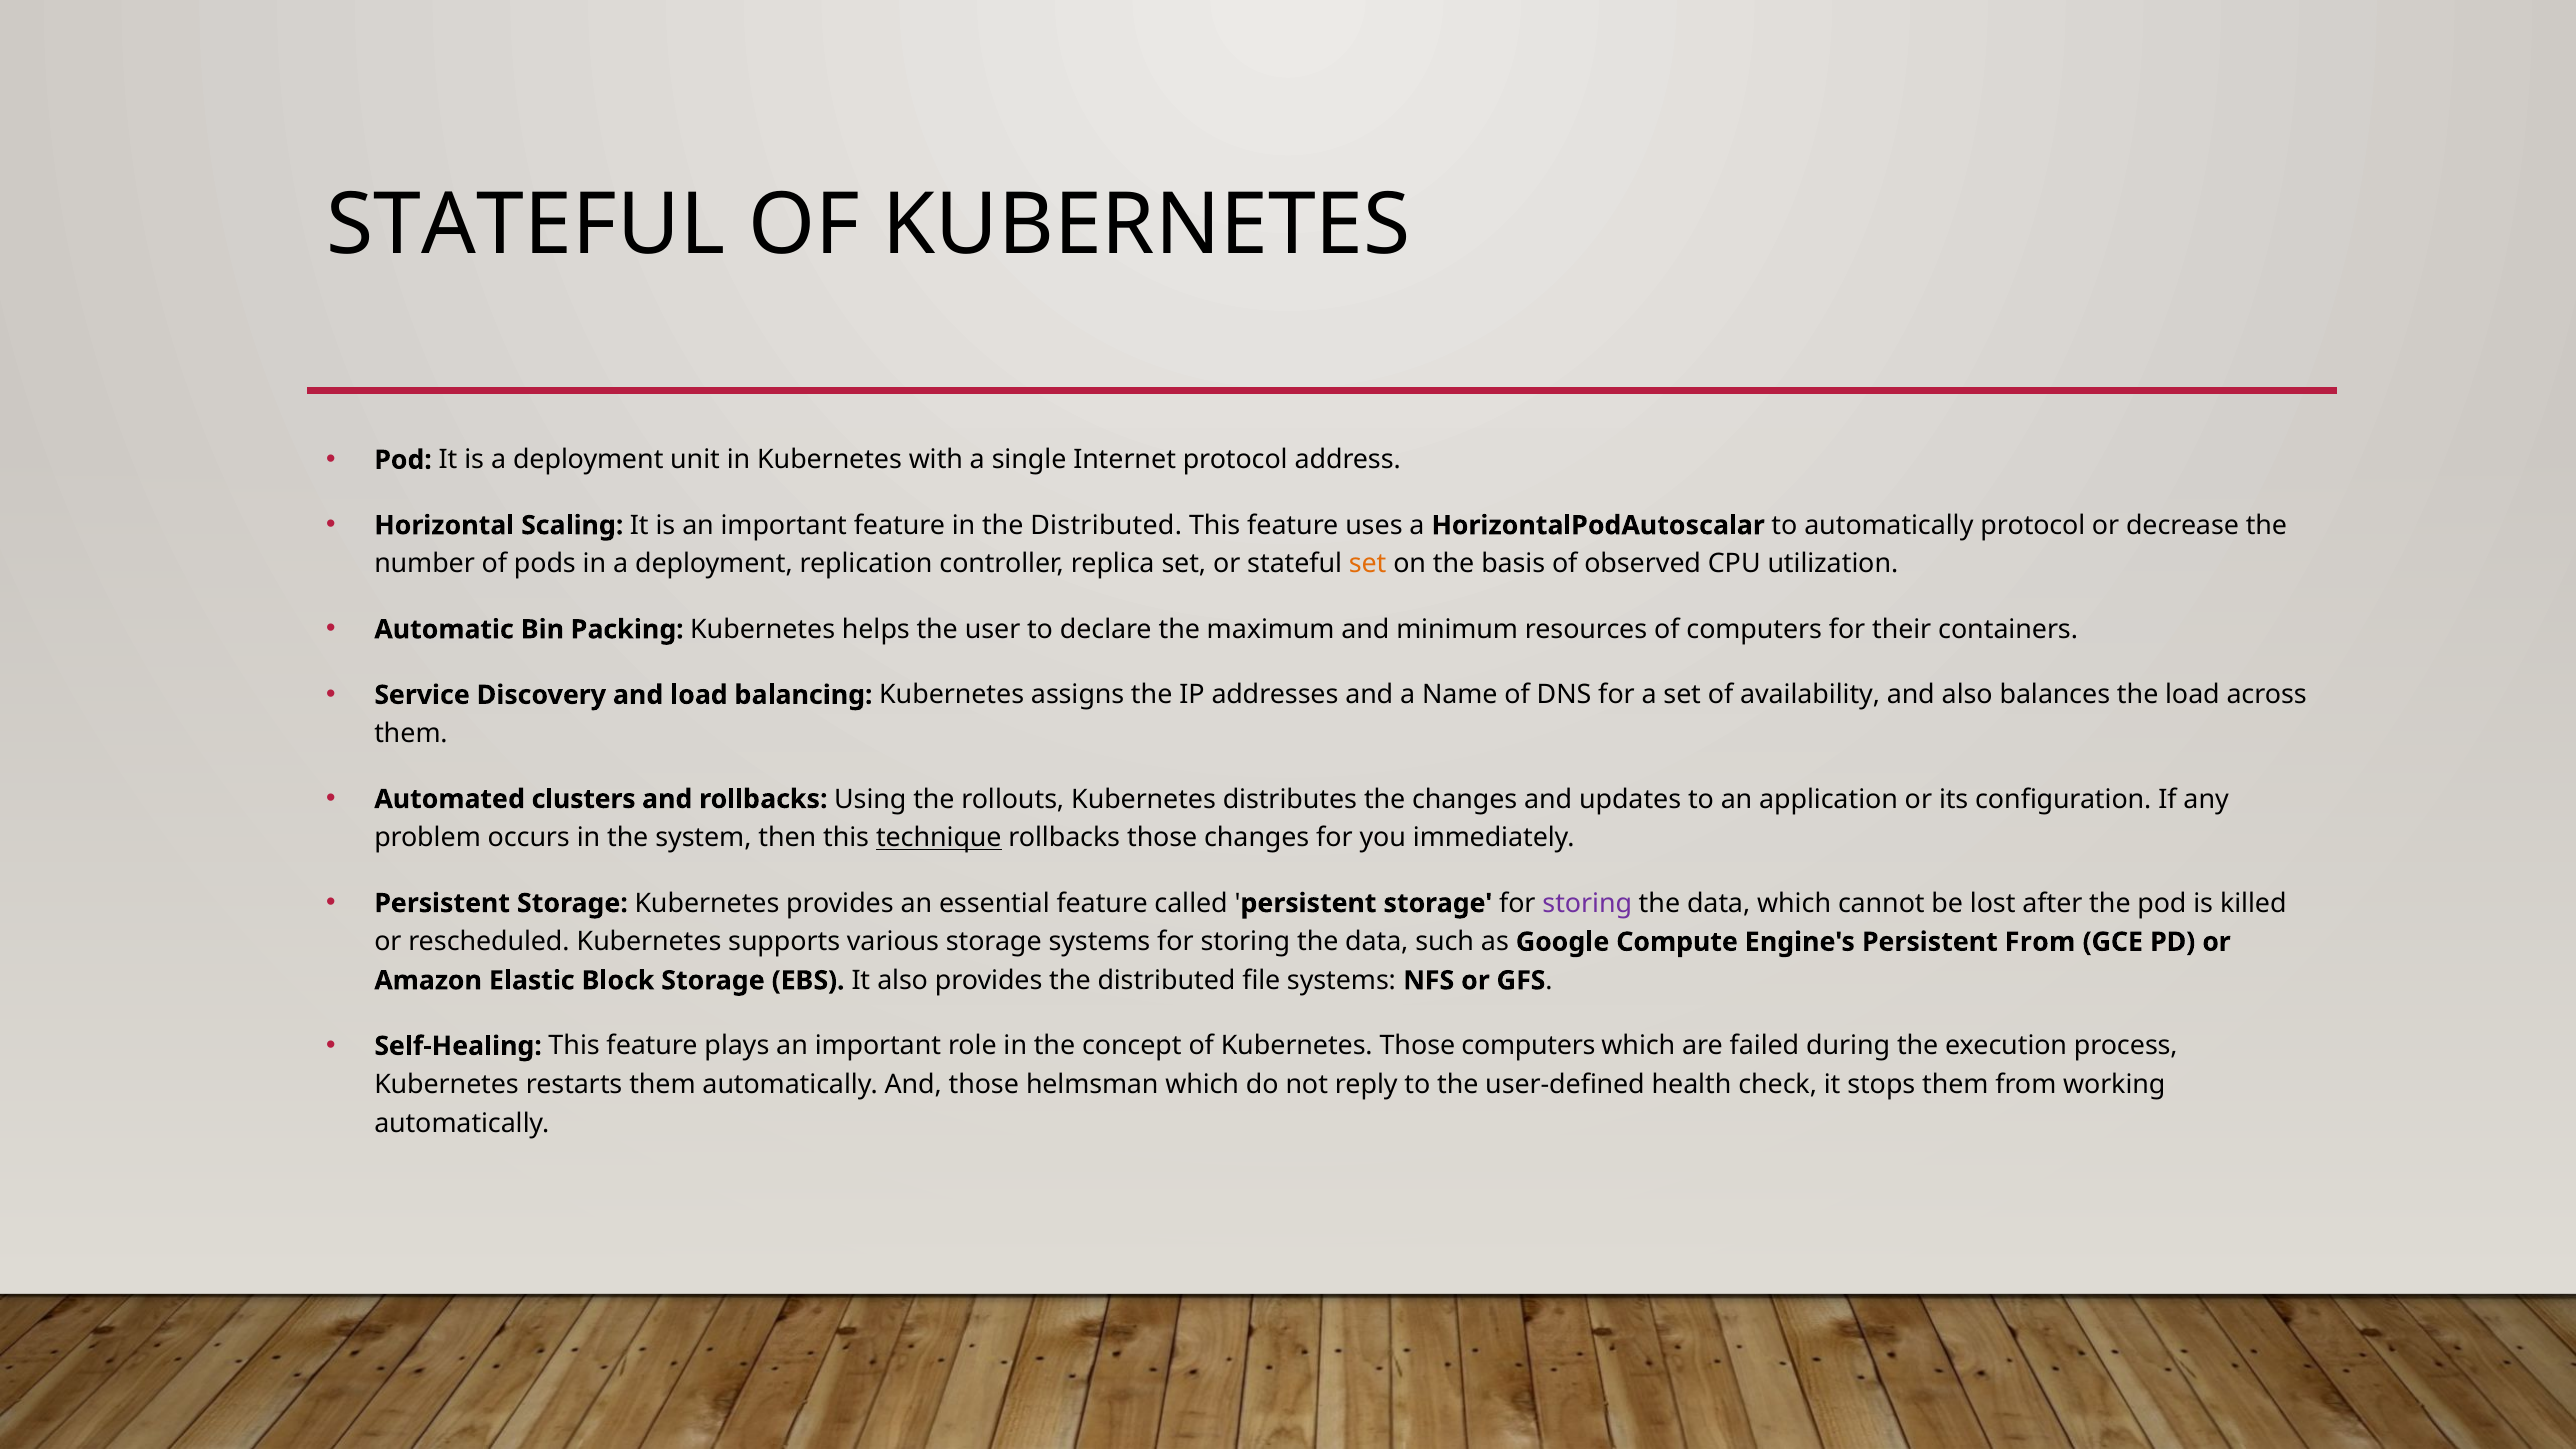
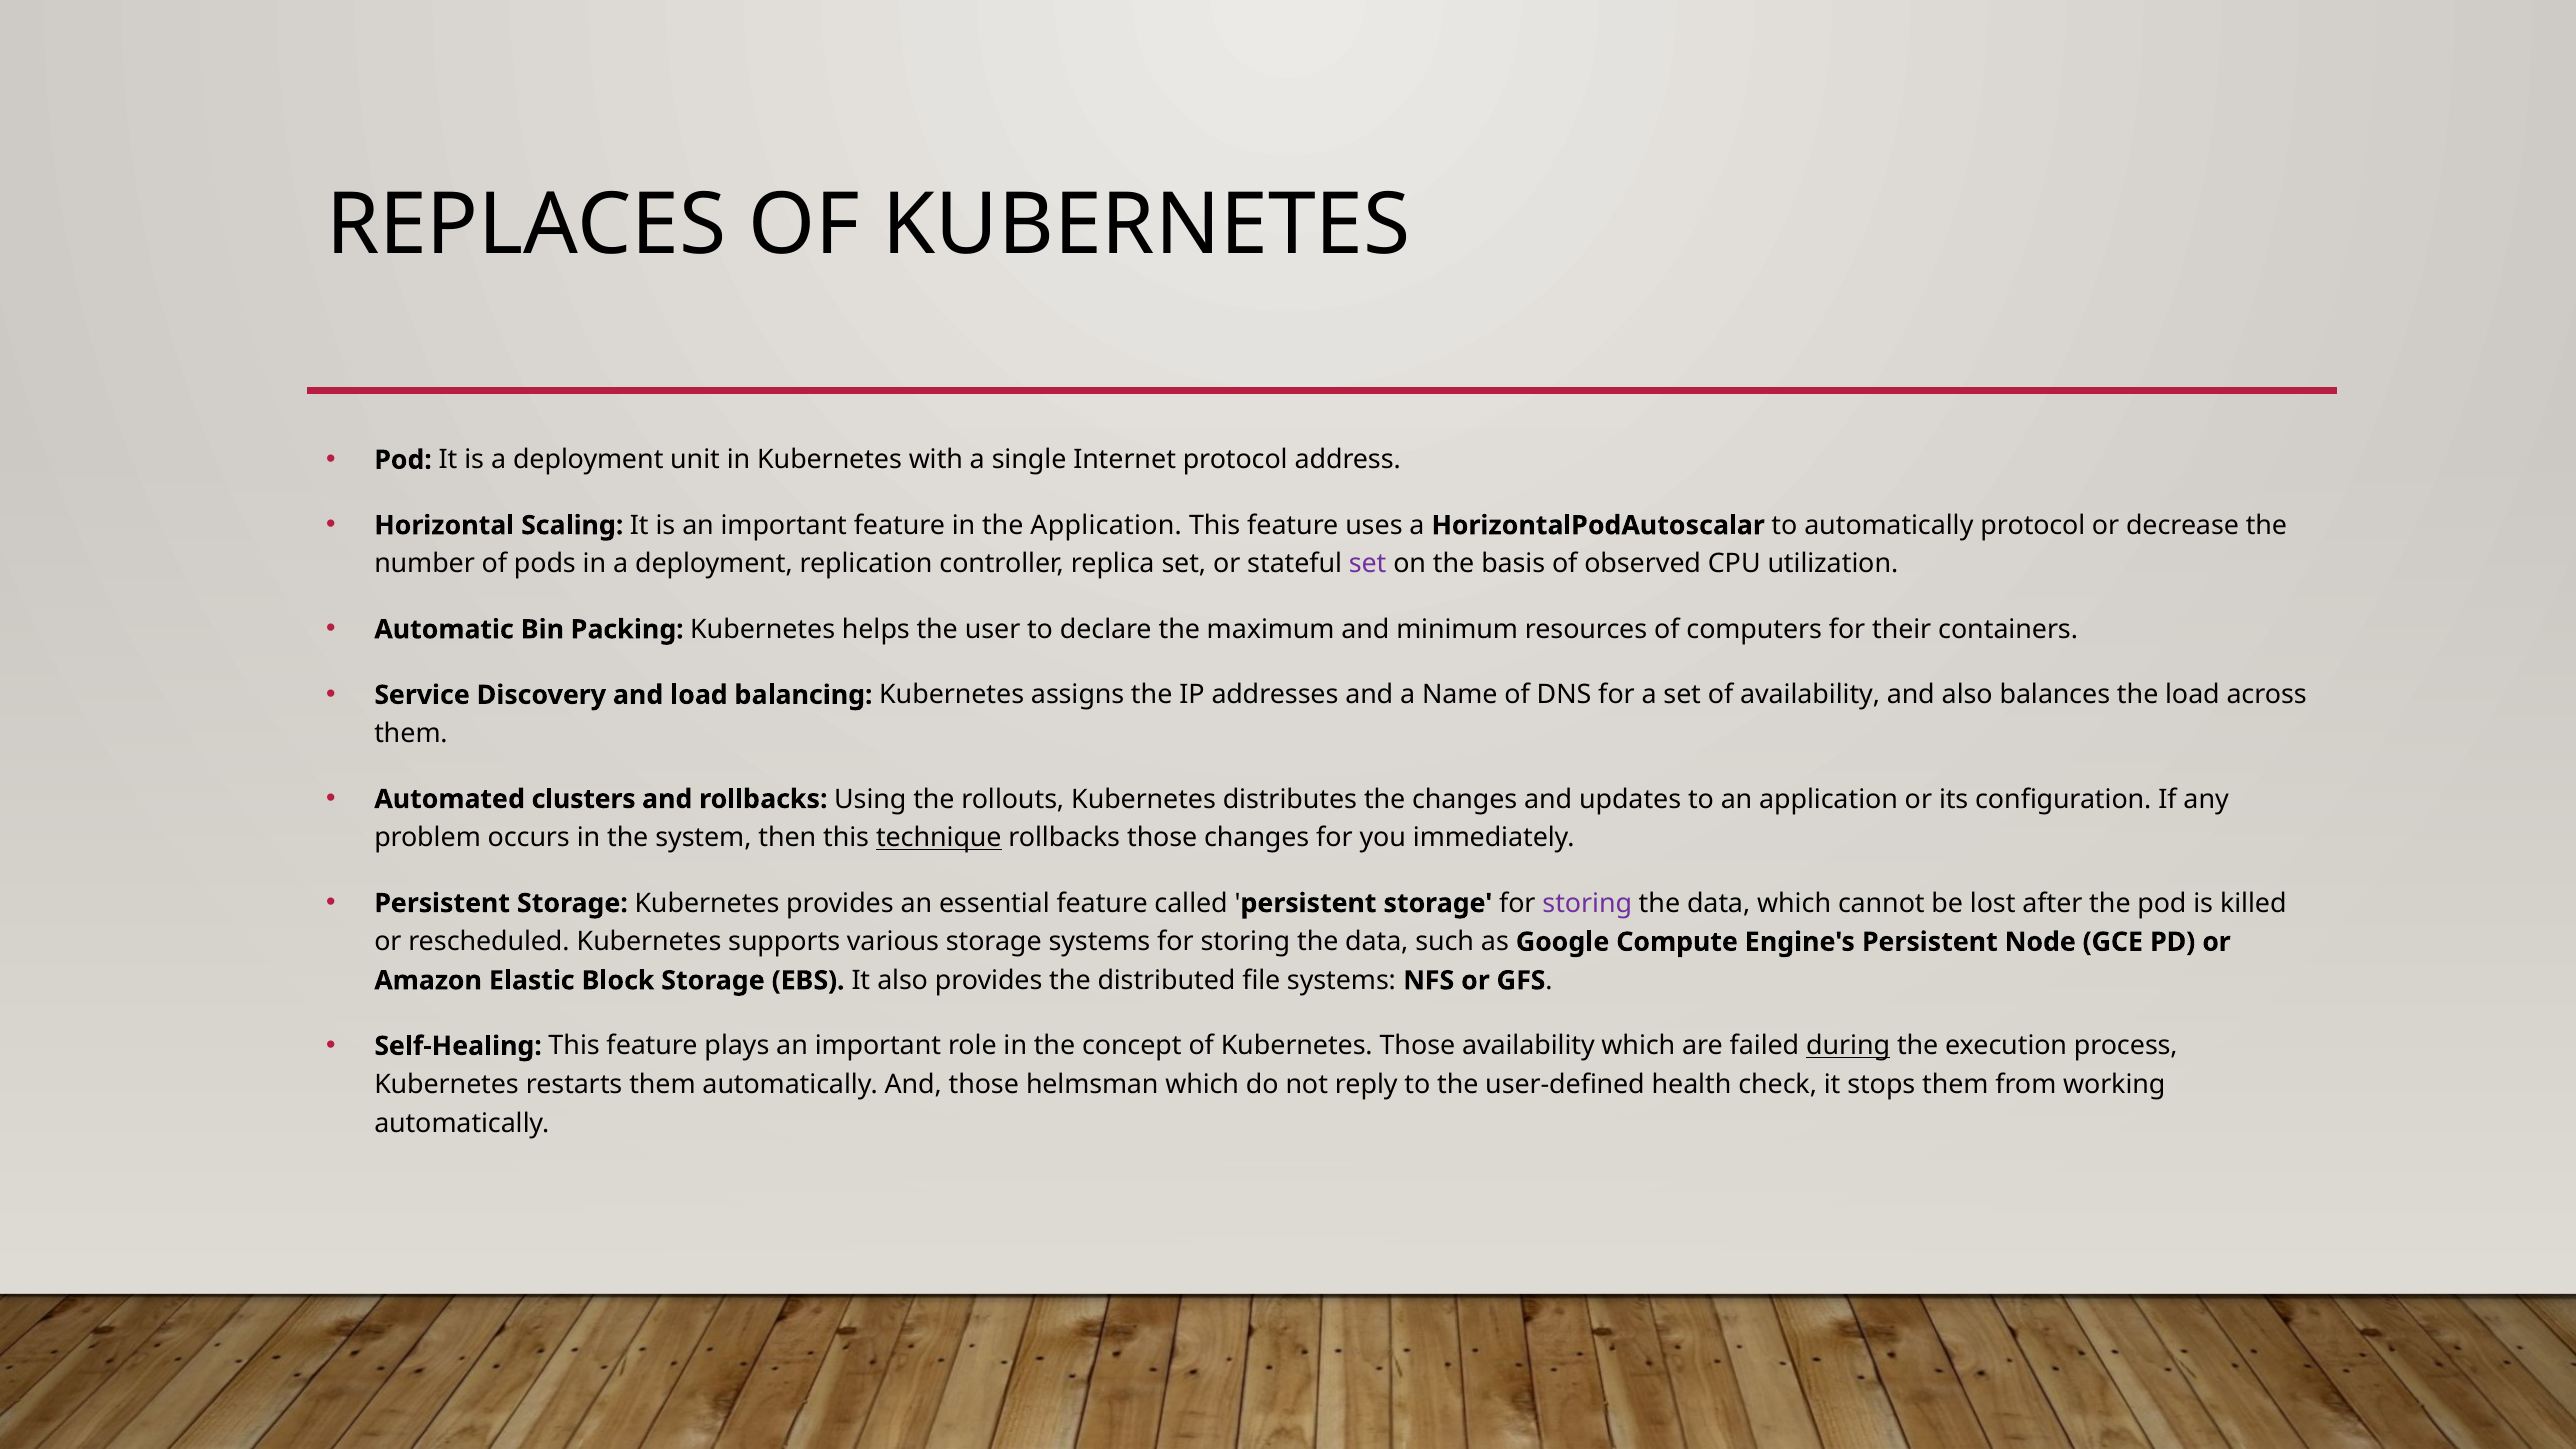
STATEFUL at (526, 226): STATEFUL -> REPLACES
in the Distributed: Distributed -> Application
set at (1368, 564) colour: orange -> purple
Persistent From: From -> Node
Those computers: computers -> availability
during underline: none -> present
